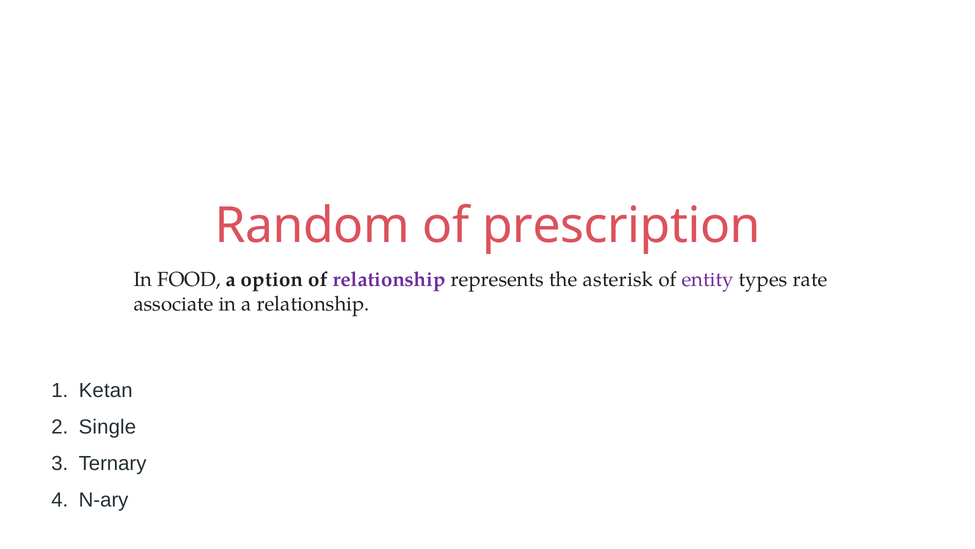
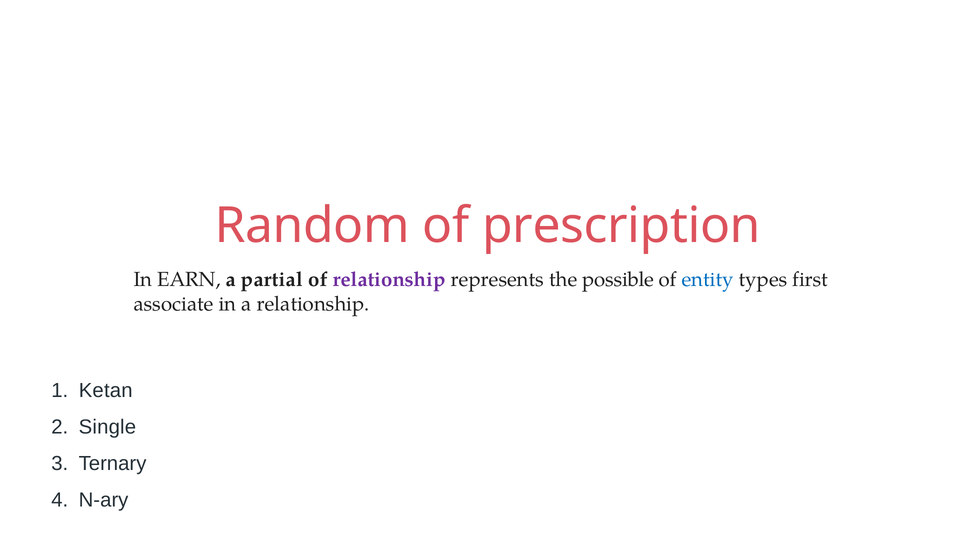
FOOD: FOOD -> EARN
option: option -> partial
asterisk: asterisk -> possible
entity colour: purple -> blue
rate: rate -> first
